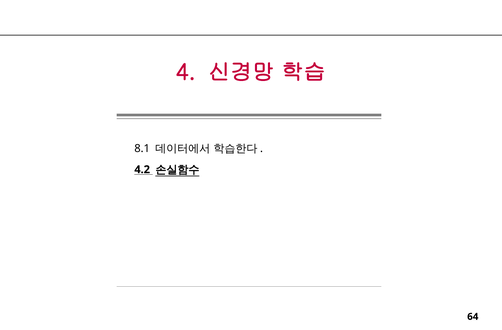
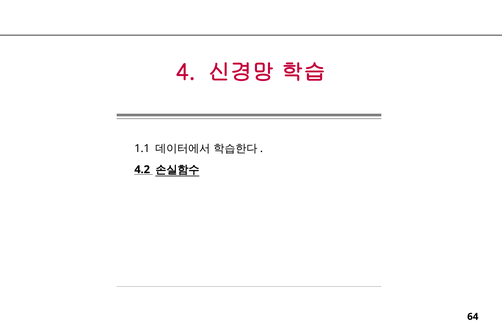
8.1: 8.1 -> 1.1
